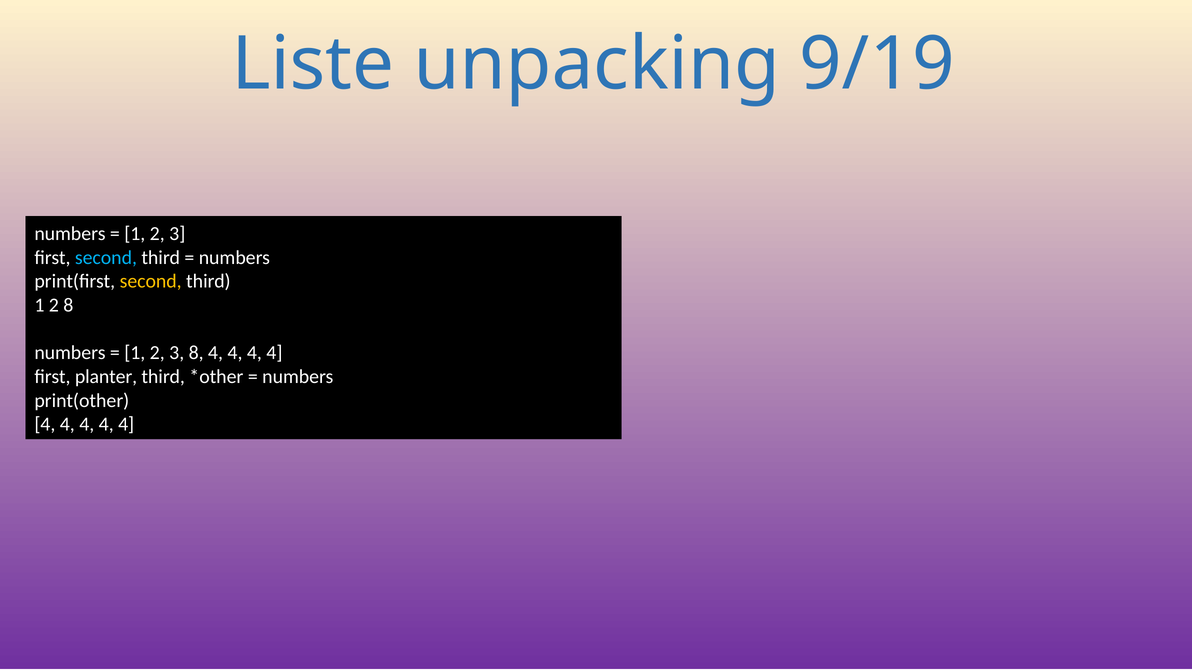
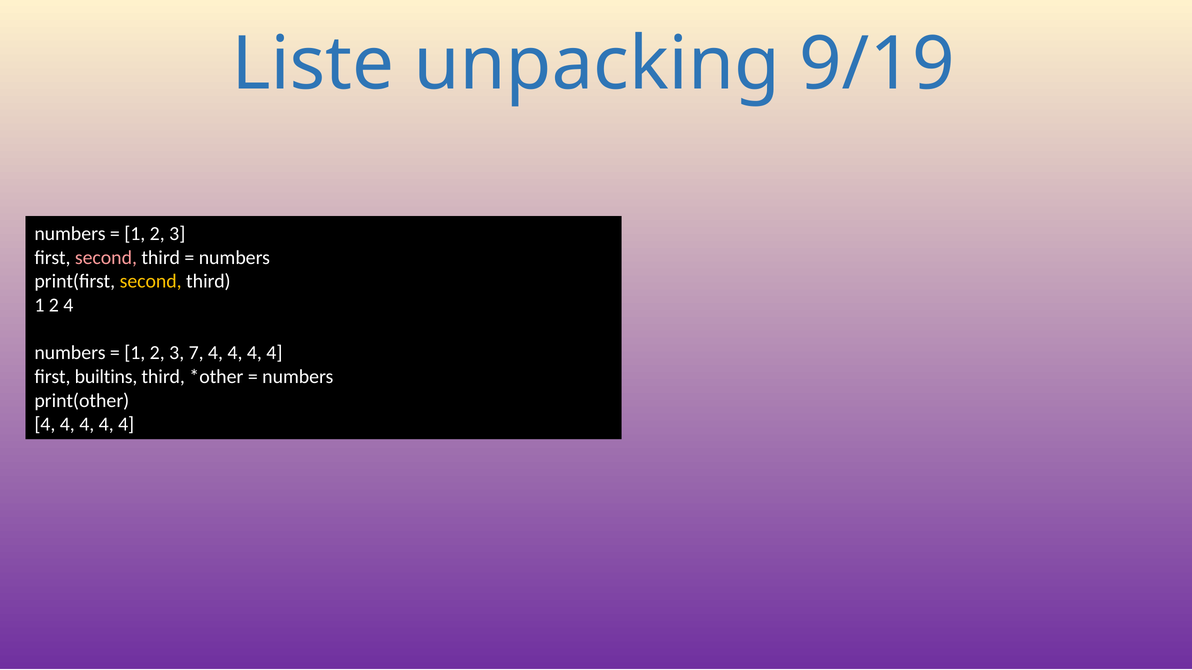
second at (106, 258) colour: light blue -> pink
2 8: 8 -> 4
3 8: 8 -> 7
planter: planter -> builtins
